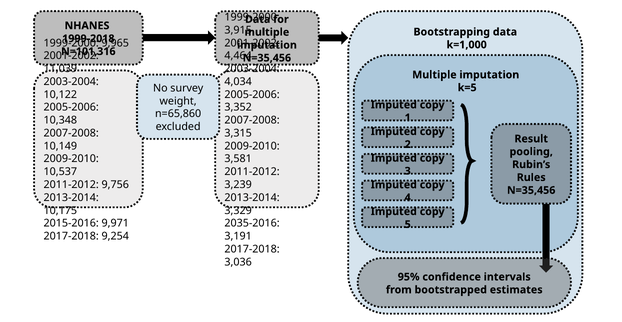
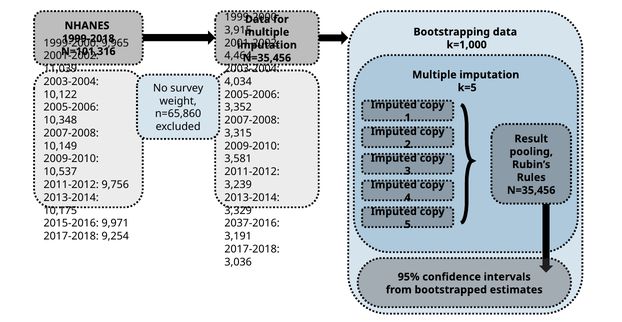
2035-2016: 2035-2016 -> 2037-2016
